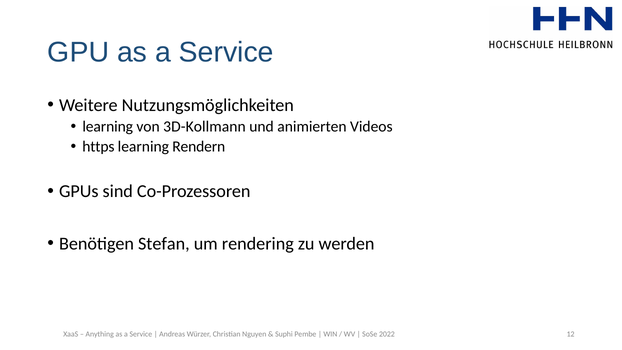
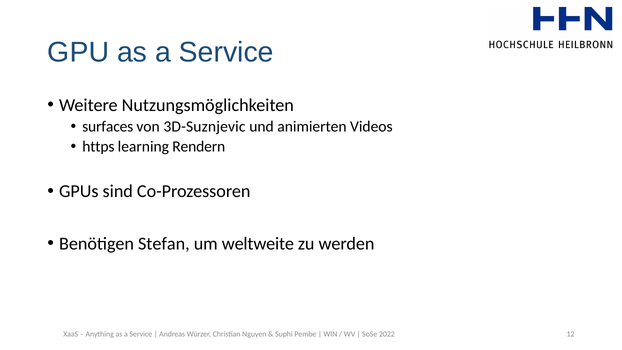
learning at (108, 127): learning -> surfaces
3D-Kollmann: 3D-Kollmann -> 3D-Suznjevic
rendering: rendering -> weltweite
